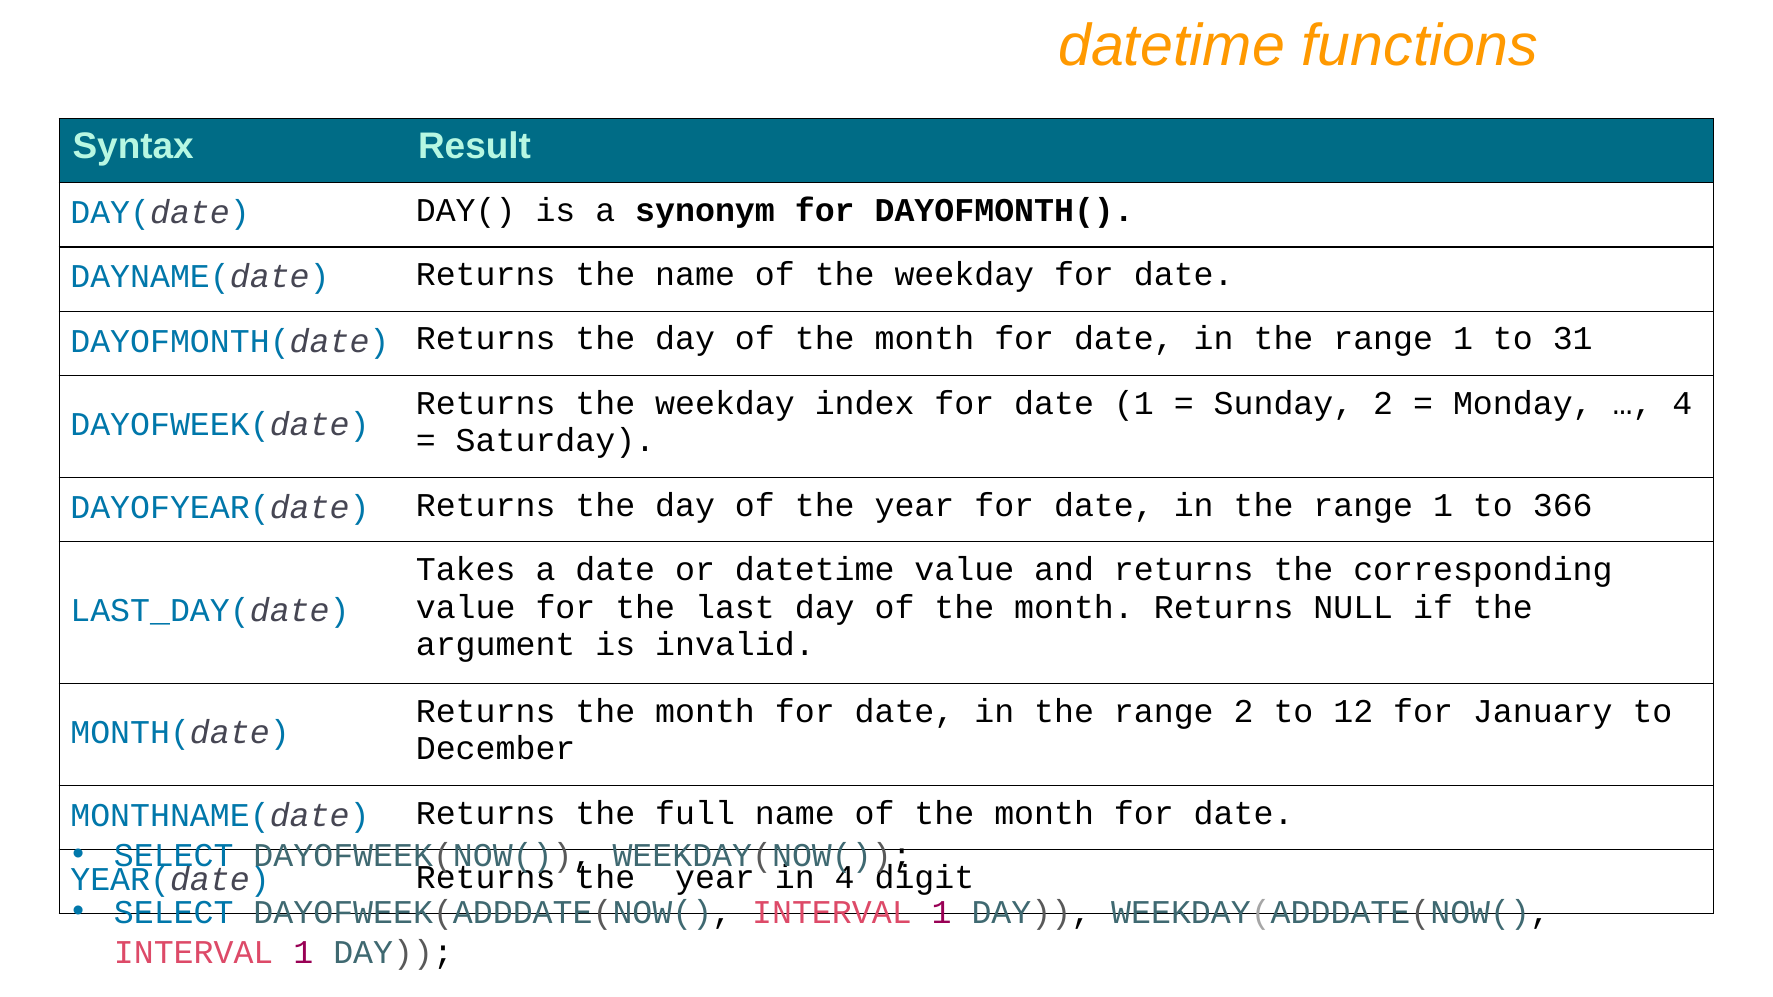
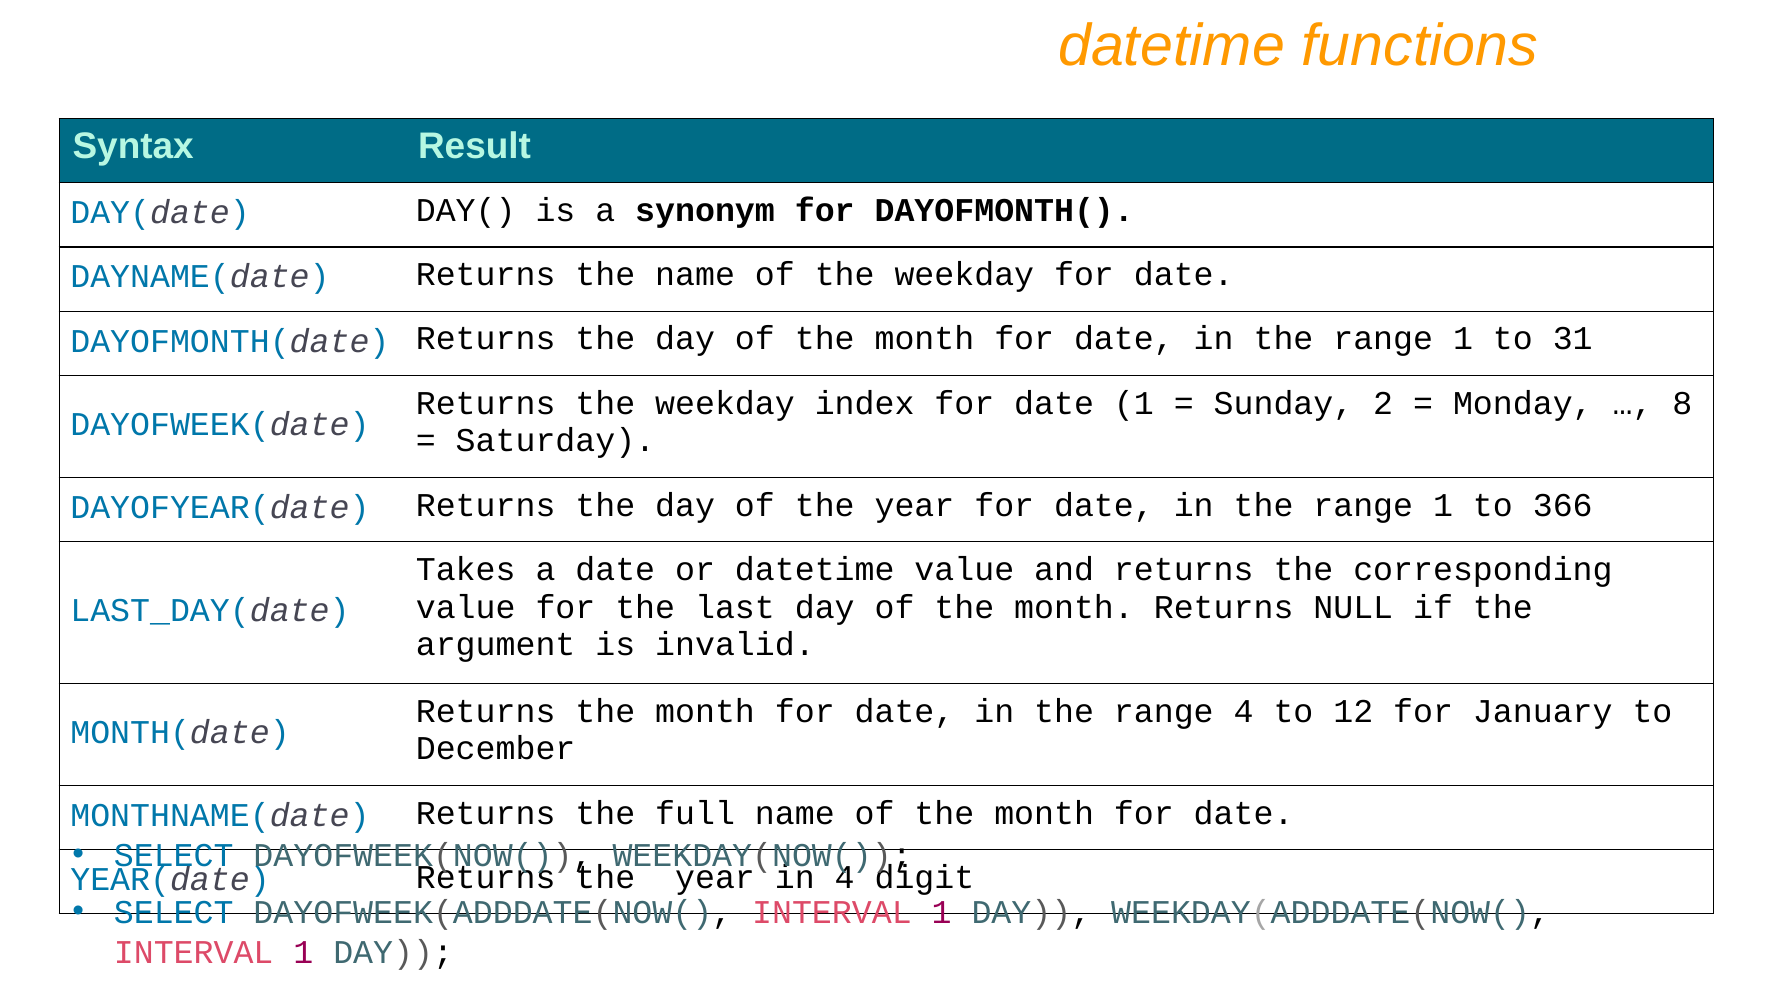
4 at (1682, 403): 4 -> 8
range 2: 2 -> 4
